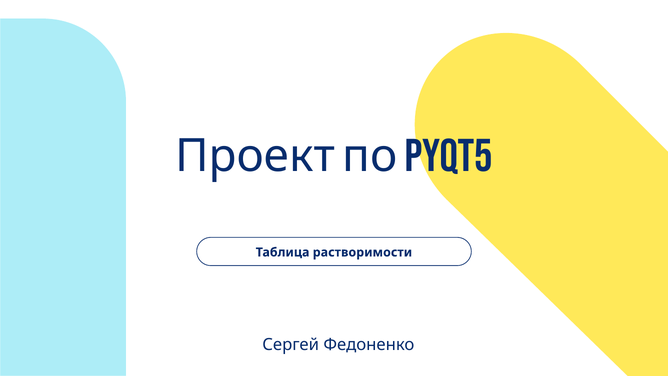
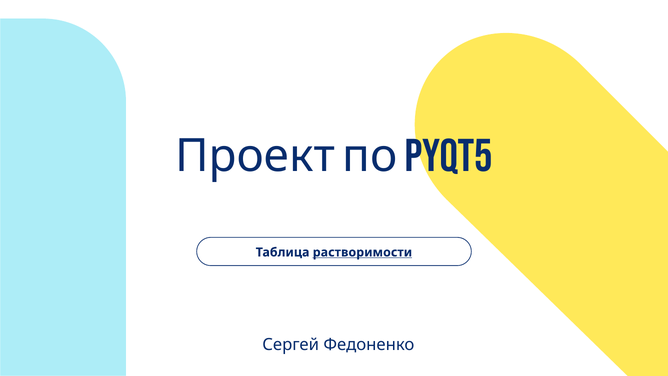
растворимости underline: none -> present
